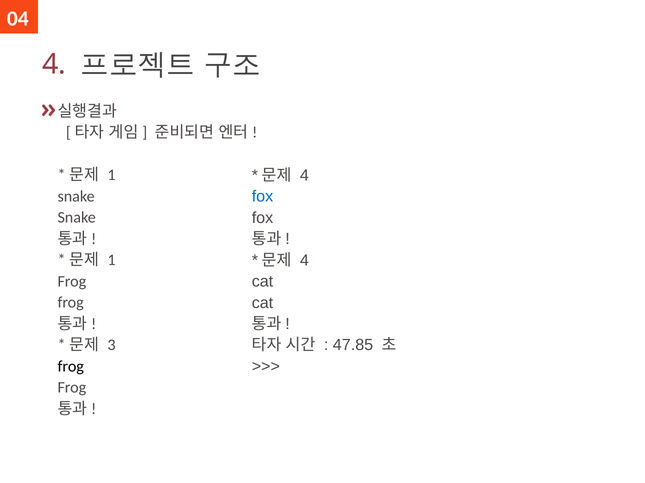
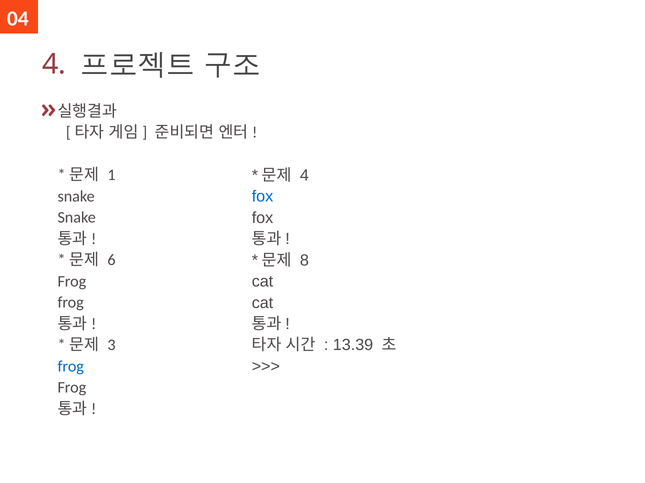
4 at (304, 261): 4 -> 8
1 at (111, 261): 1 -> 6
47.85: 47.85 -> 13.39
frog at (71, 367) colour: black -> blue
